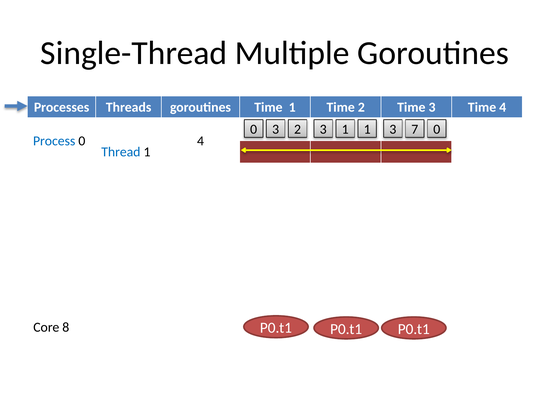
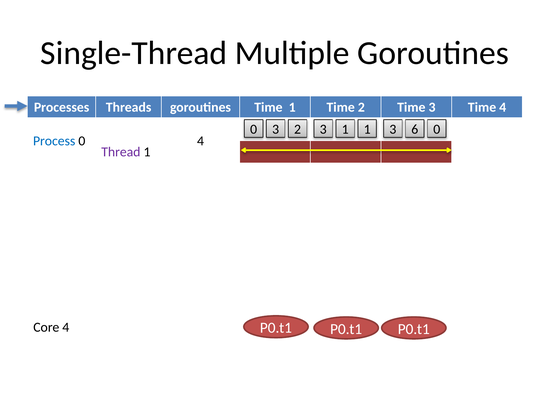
7: 7 -> 6
Thread colour: blue -> purple
Core 8: 8 -> 4
